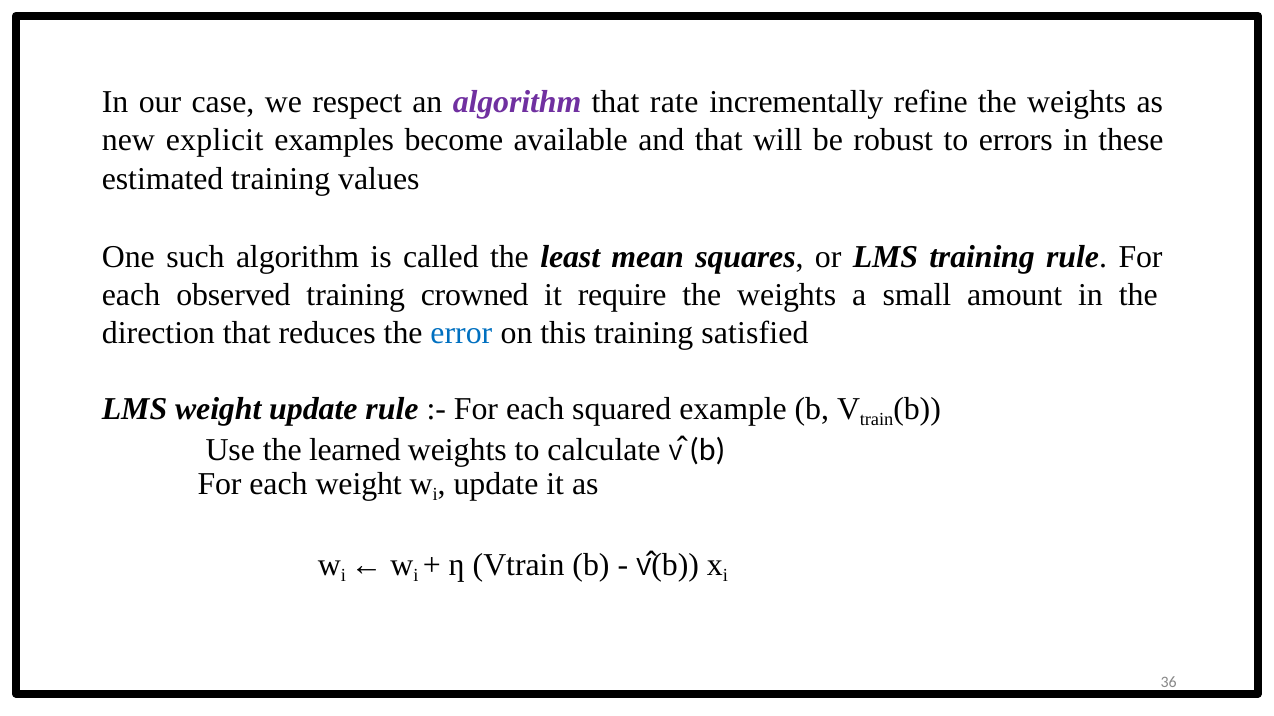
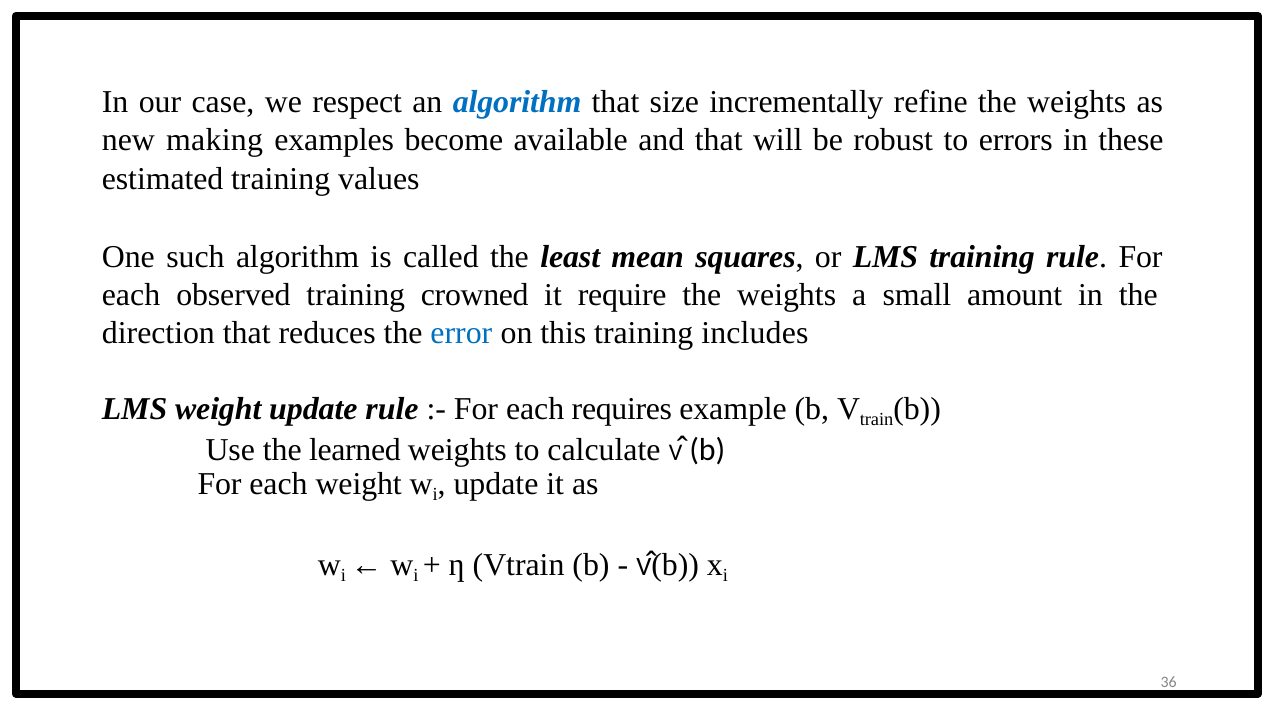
algorithm at (517, 102) colour: purple -> blue
rate: rate -> size
explicit: explicit -> making
satisfied: satisfied -> includes
squared: squared -> requires
